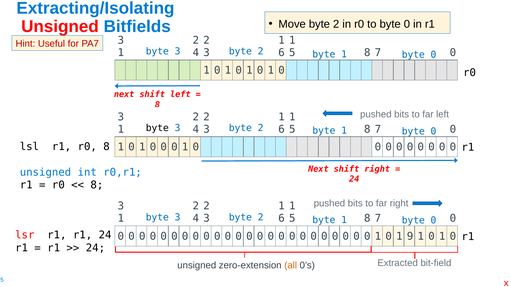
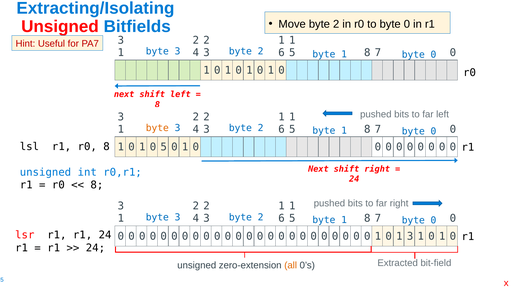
byte at (157, 128) colour: black -> orange
0 at (164, 147): 0 -> 5
1 9: 9 -> 3
